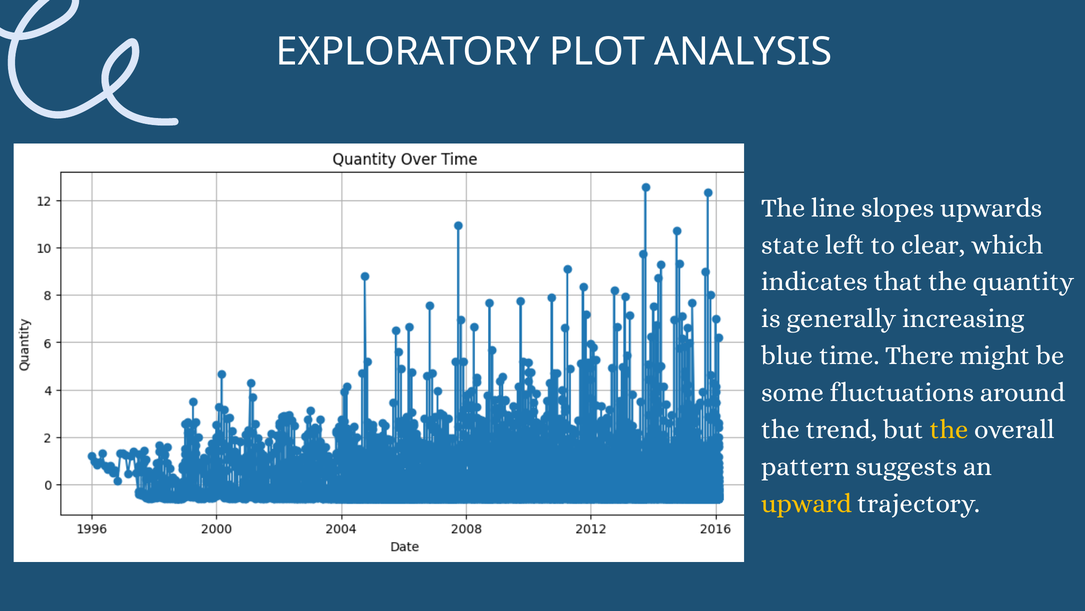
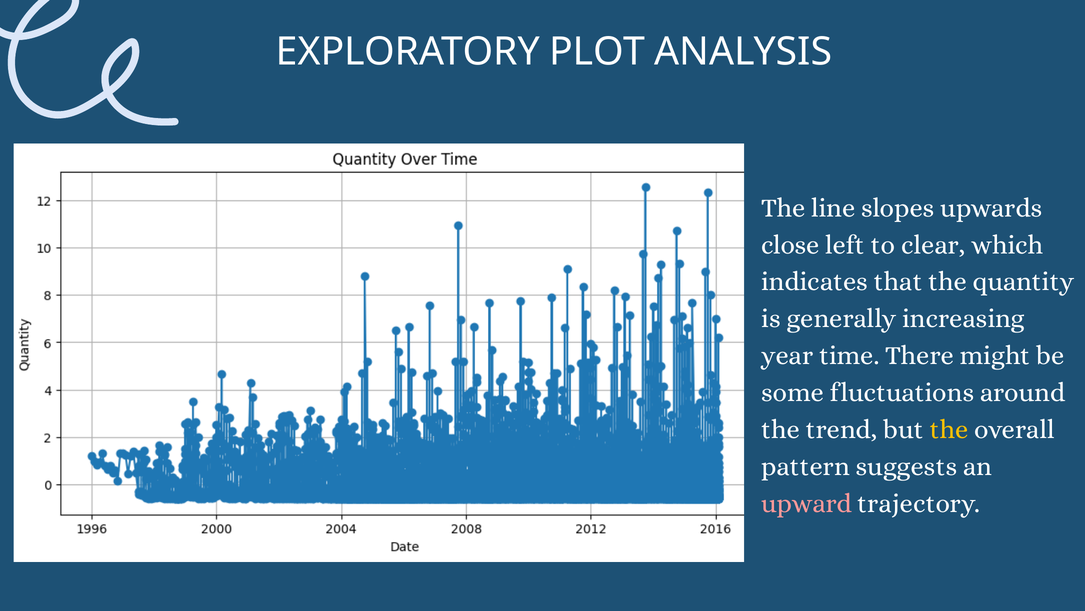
state: state -> close
blue: blue -> year
upward colour: yellow -> pink
